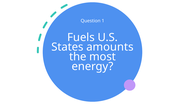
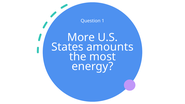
Fuels: Fuels -> More
